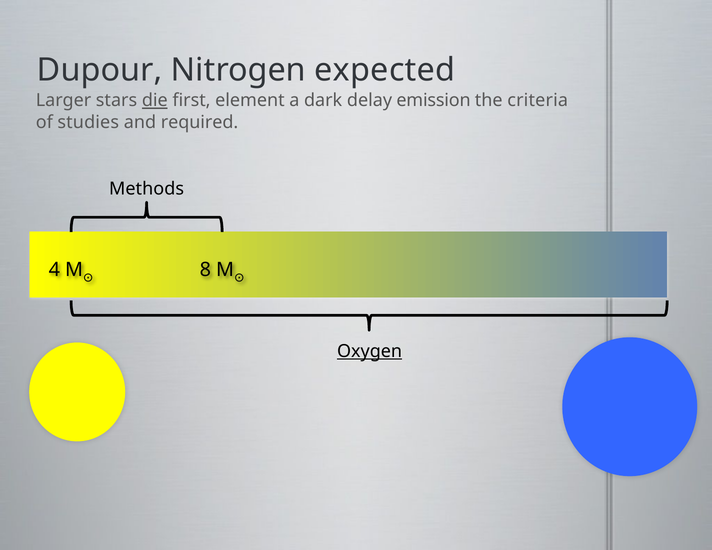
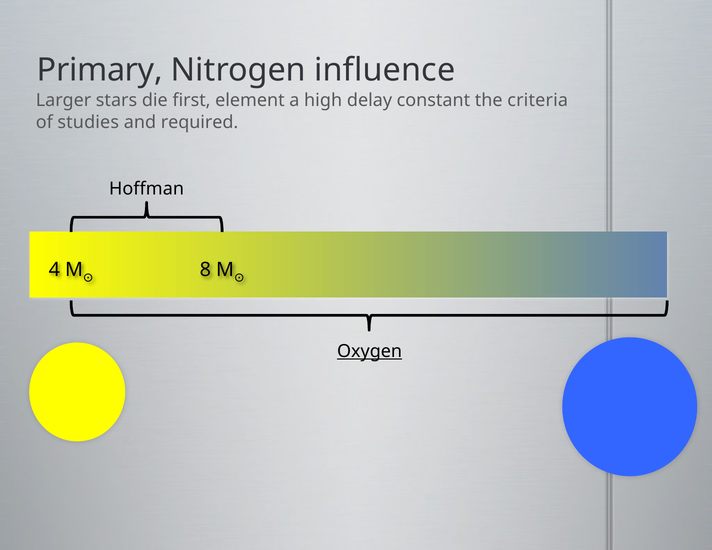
Dupour: Dupour -> Primary
expected: expected -> influence
die underline: present -> none
dark: dark -> high
emission: emission -> constant
Methods: Methods -> Hoffman
